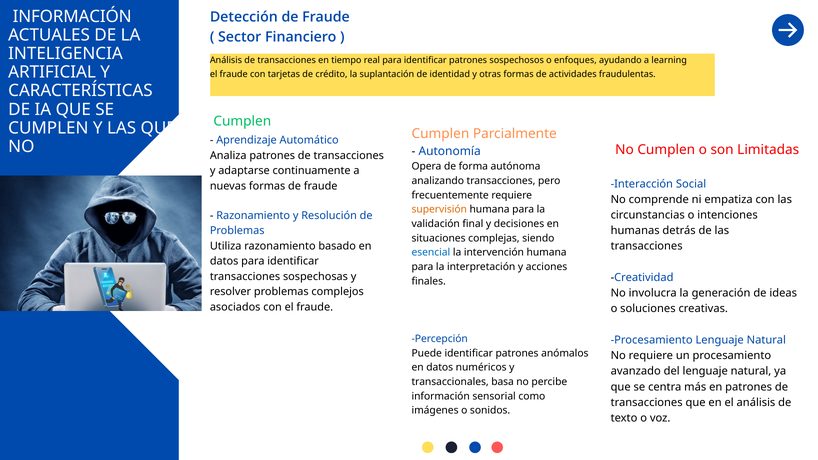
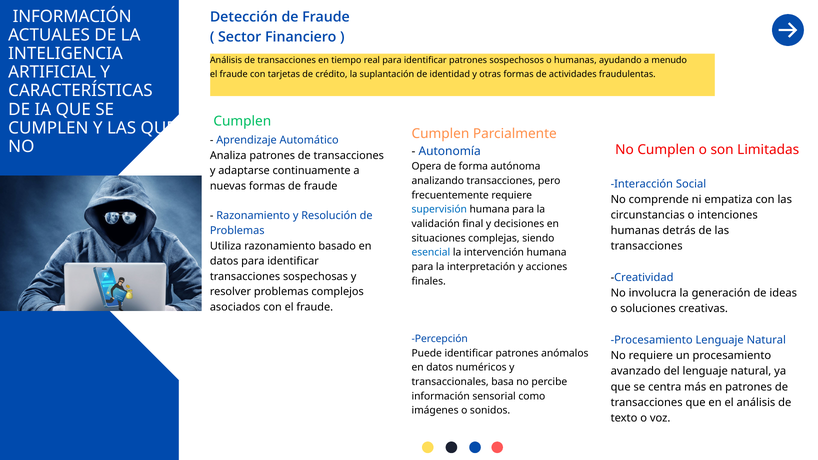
o enfoques: enfoques -> humanas
learning: learning -> menudo
supervisión colour: orange -> blue
